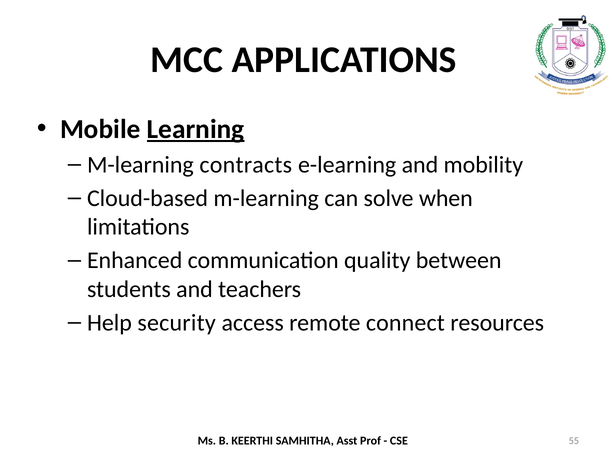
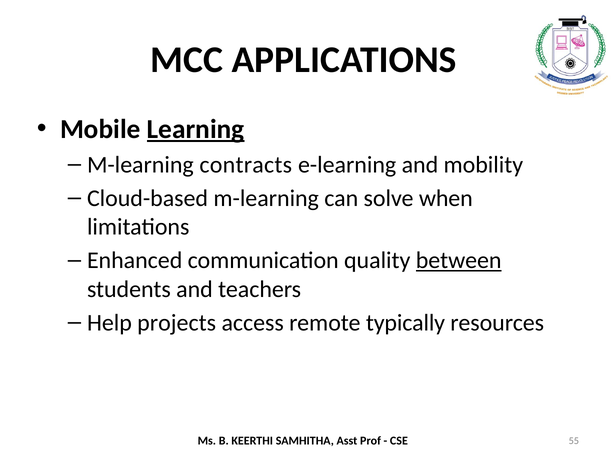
between underline: none -> present
security: security -> projects
connect: connect -> typically
